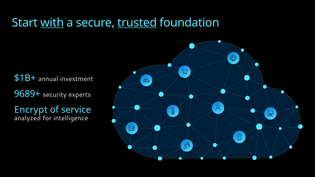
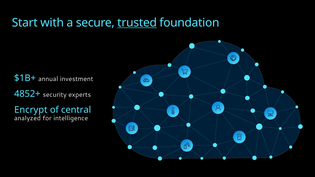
with underline: present -> none
9689+: 9689+ -> 4852+
service: service -> central
